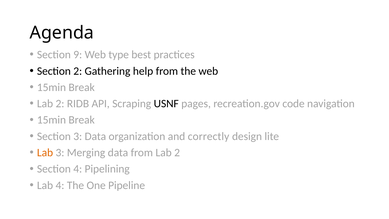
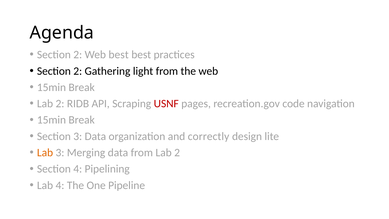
9 at (78, 55): 9 -> 2
Web type: type -> best
help: help -> light
USNF colour: black -> red
